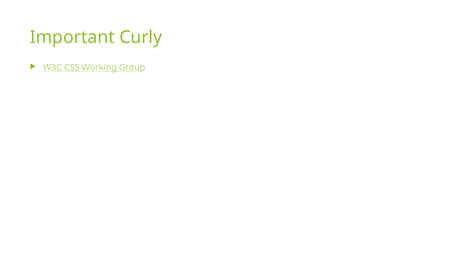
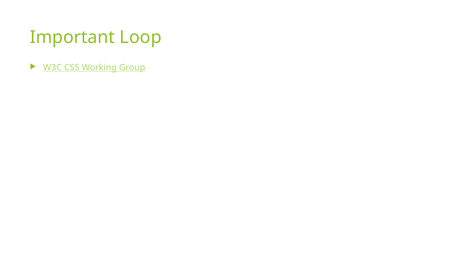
Curly: Curly -> Loop
